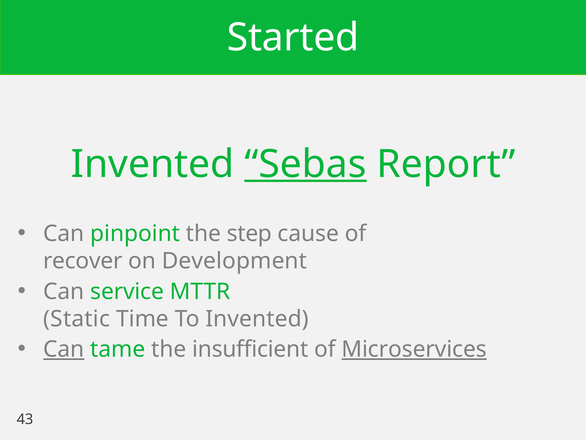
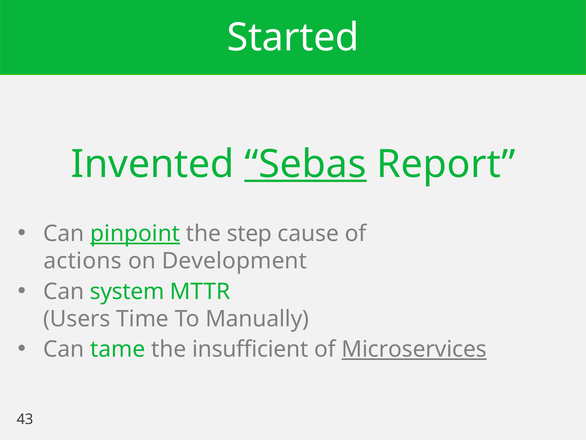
pinpoint underline: none -> present
recover: recover -> actions
service: service -> system
Static: Static -> Users
To Invented: Invented -> Manually
Can at (64, 349) underline: present -> none
